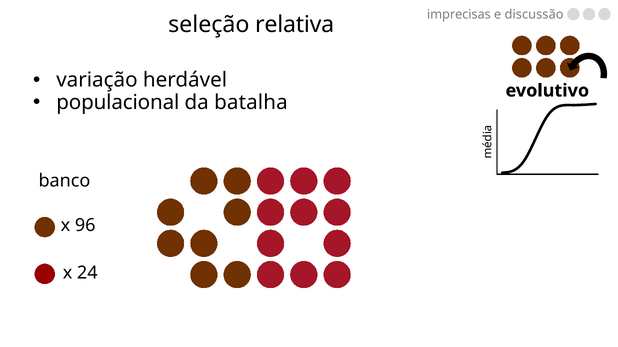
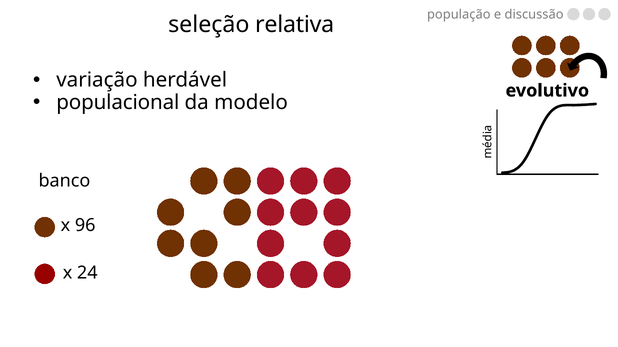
imprecisas: imprecisas -> população
batalha: batalha -> modelo
